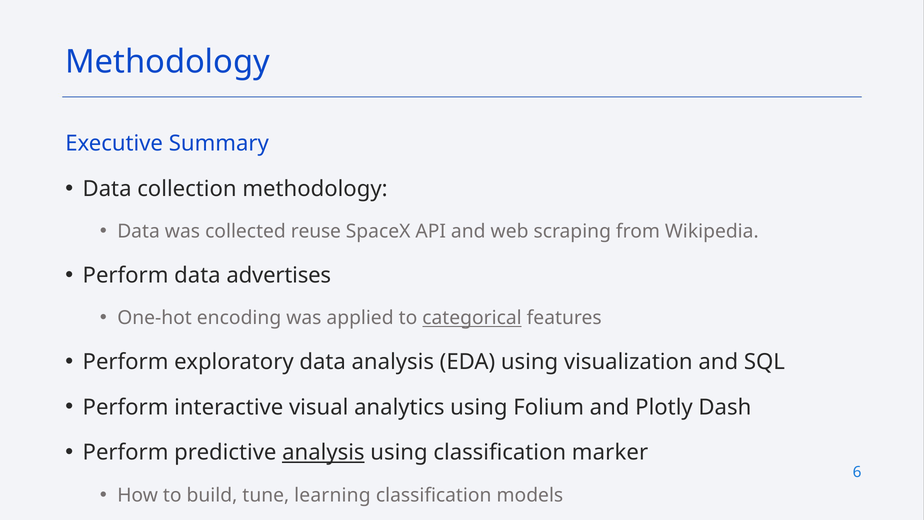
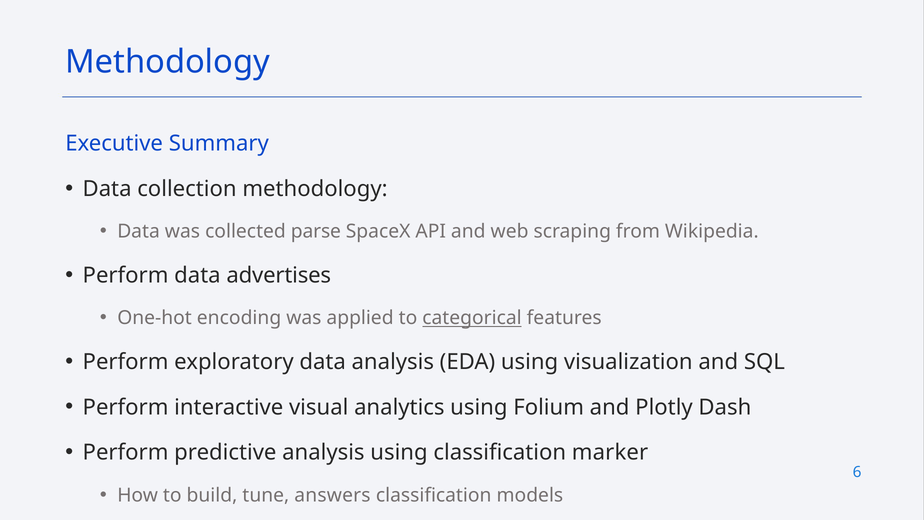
reuse: reuse -> parse
analysis at (323, 452) underline: present -> none
learning: learning -> answers
